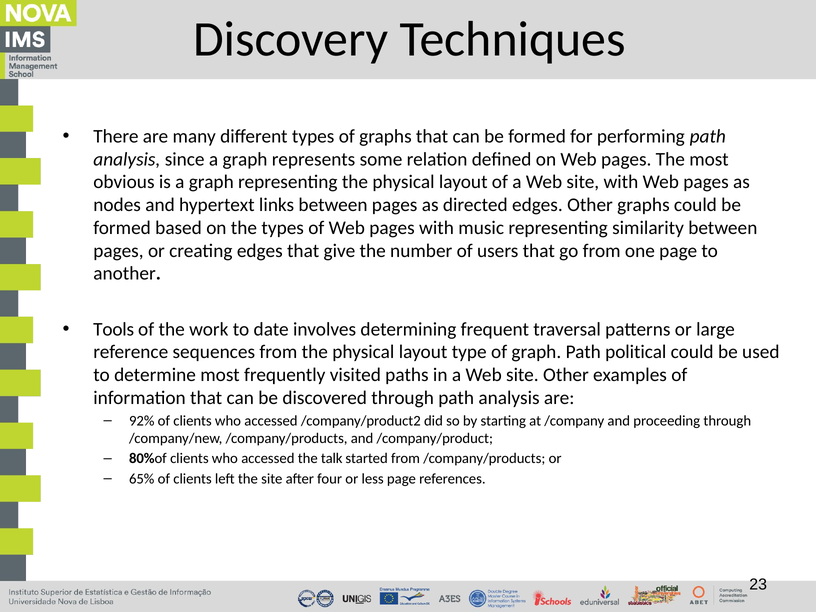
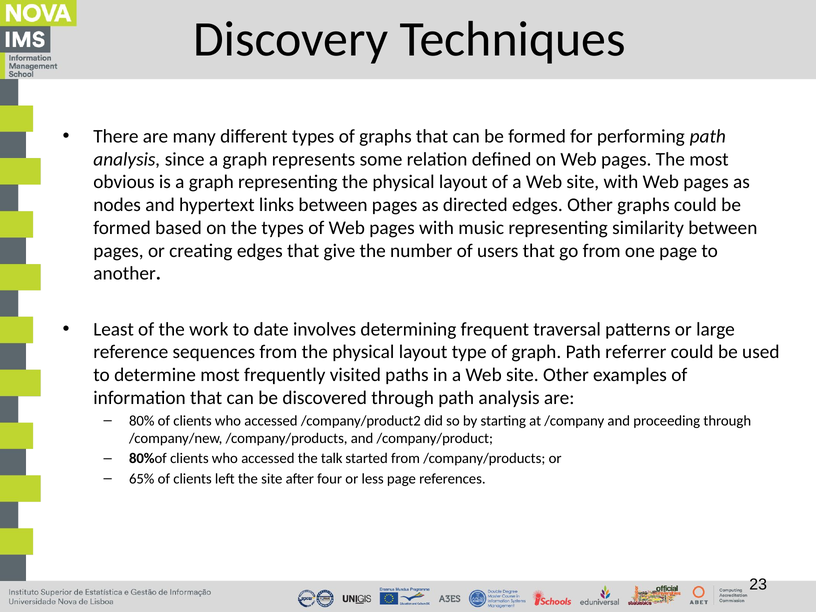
Tools: Tools -> Least
political: political -> referrer
92%: 92% -> 80%
